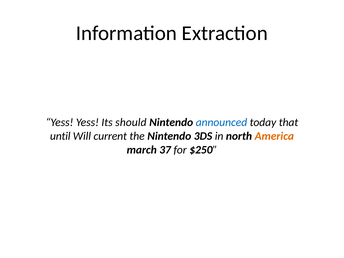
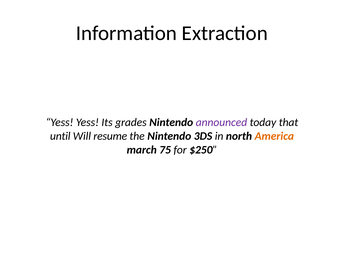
should: should -> grades
announced colour: blue -> purple
current: current -> resume
37: 37 -> 75
